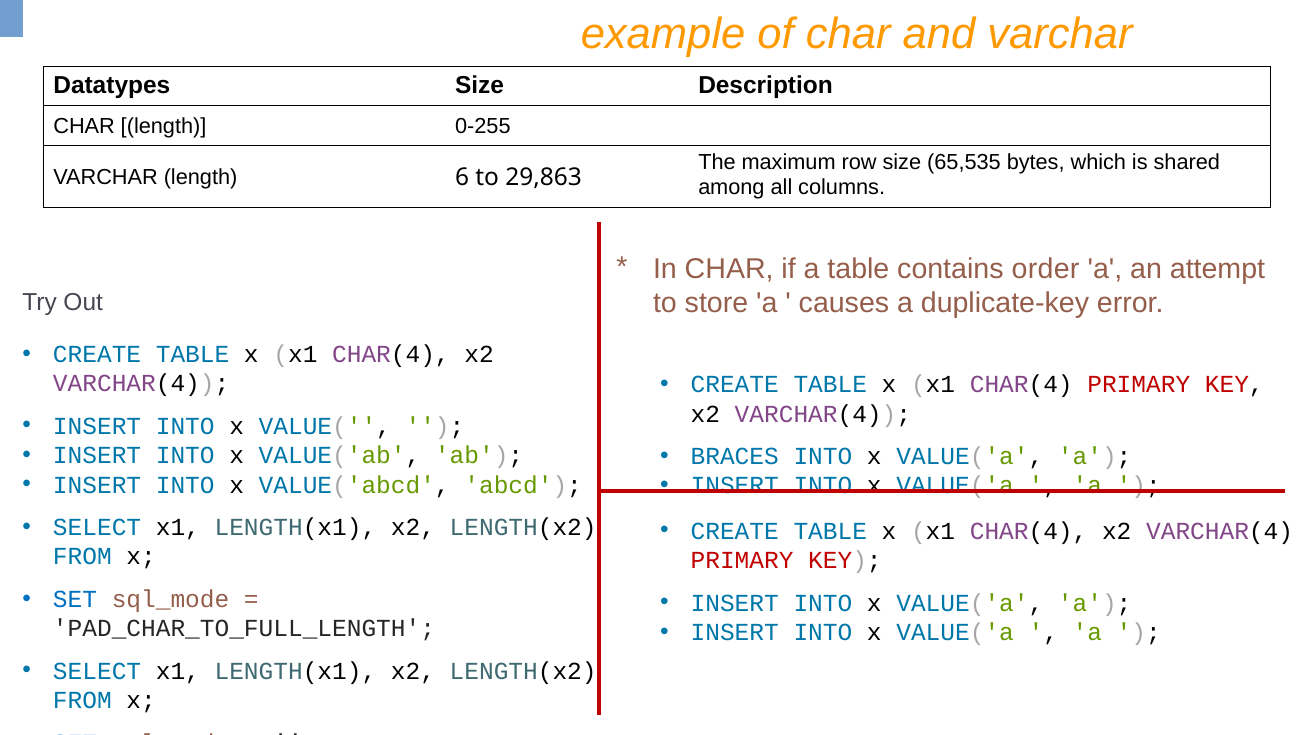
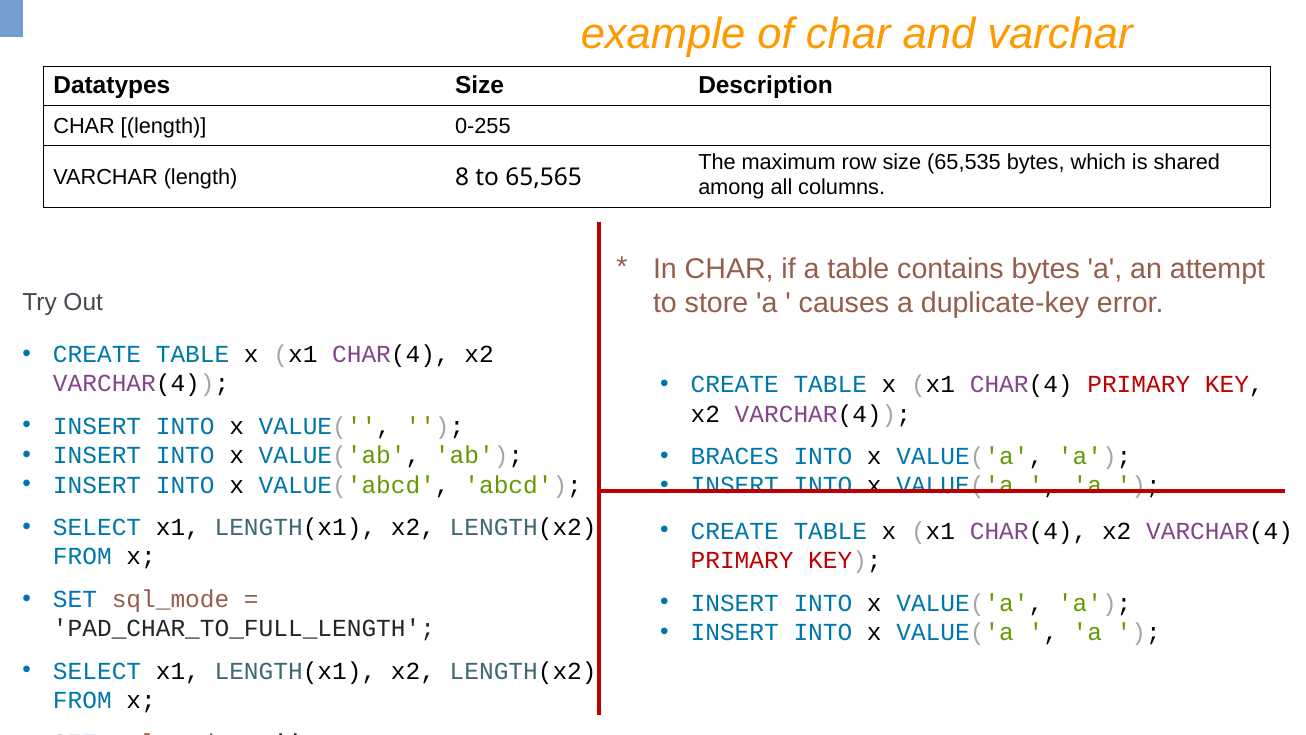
6: 6 -> 8
29,863: 29,863 -> 65,565
contains order: order -> bytes
